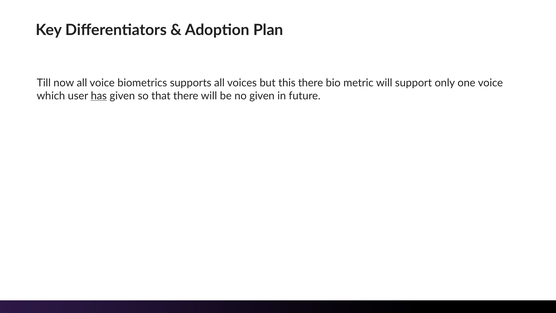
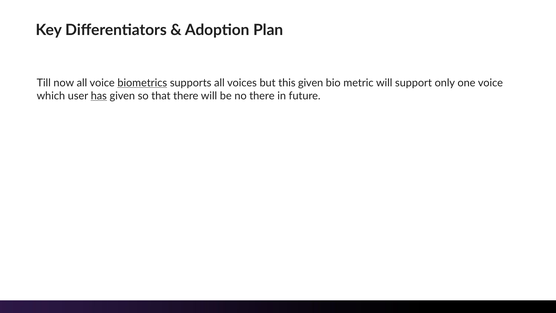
biometrics underline: none -> present
this there: there -> given
no given: given -> there
